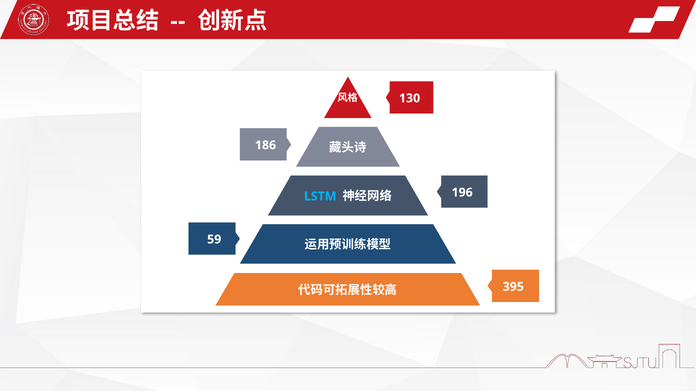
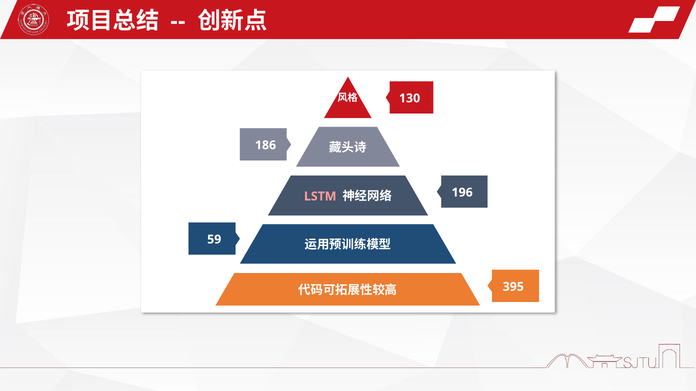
LSTM colour: light blue -> pink
